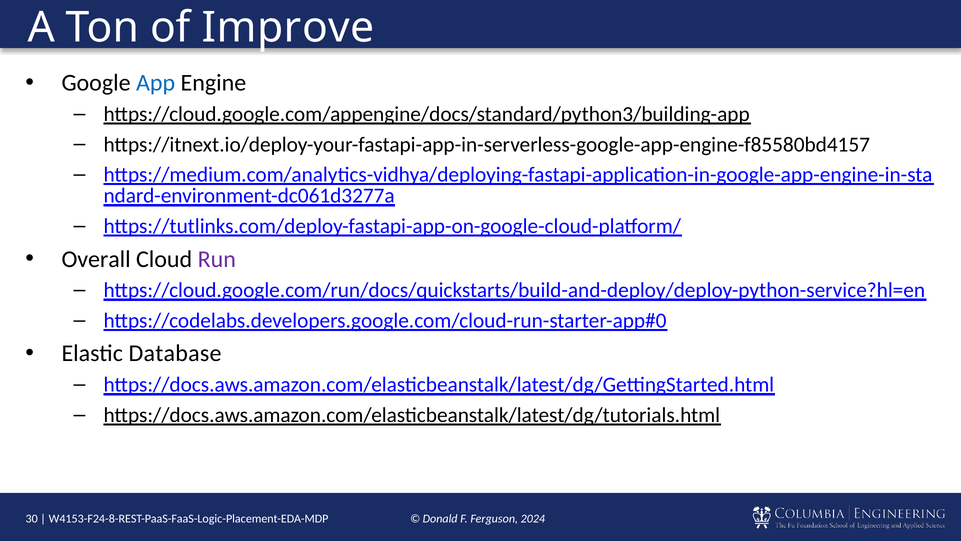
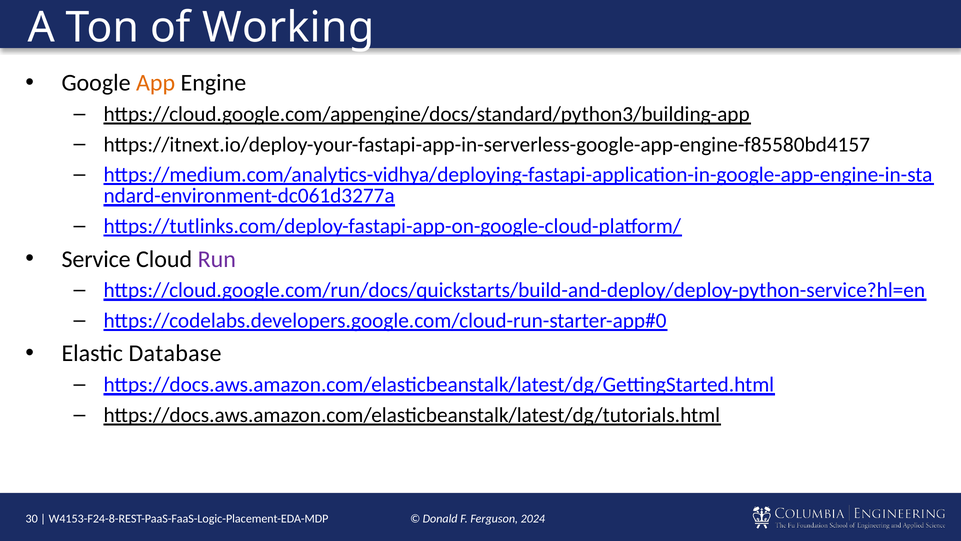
Improve: Improve -> Working
App colour: blue -> orange
Overall: Overall -> Service
